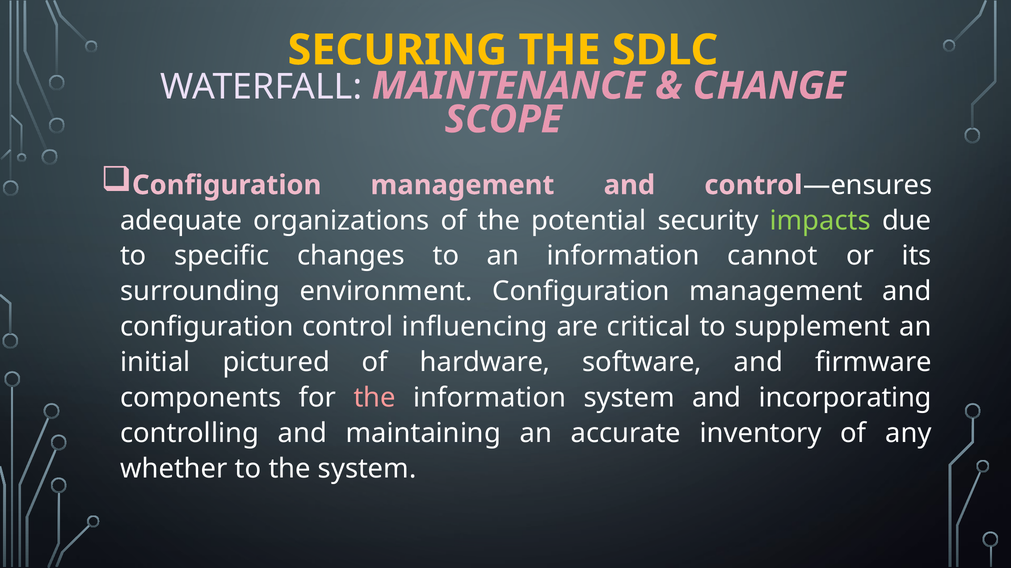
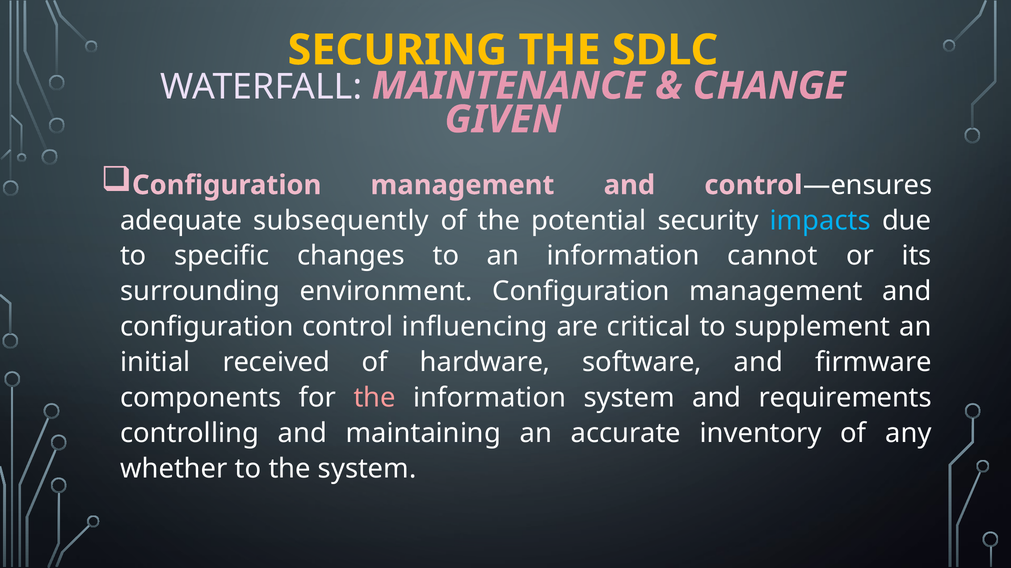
SCOPE: SCOPE -> GIVEN
organizations: organizations -> subsequently
impacts colour: light green -> light blue
pictured: pictured -> received
incorporating: incorporating -> requirements
